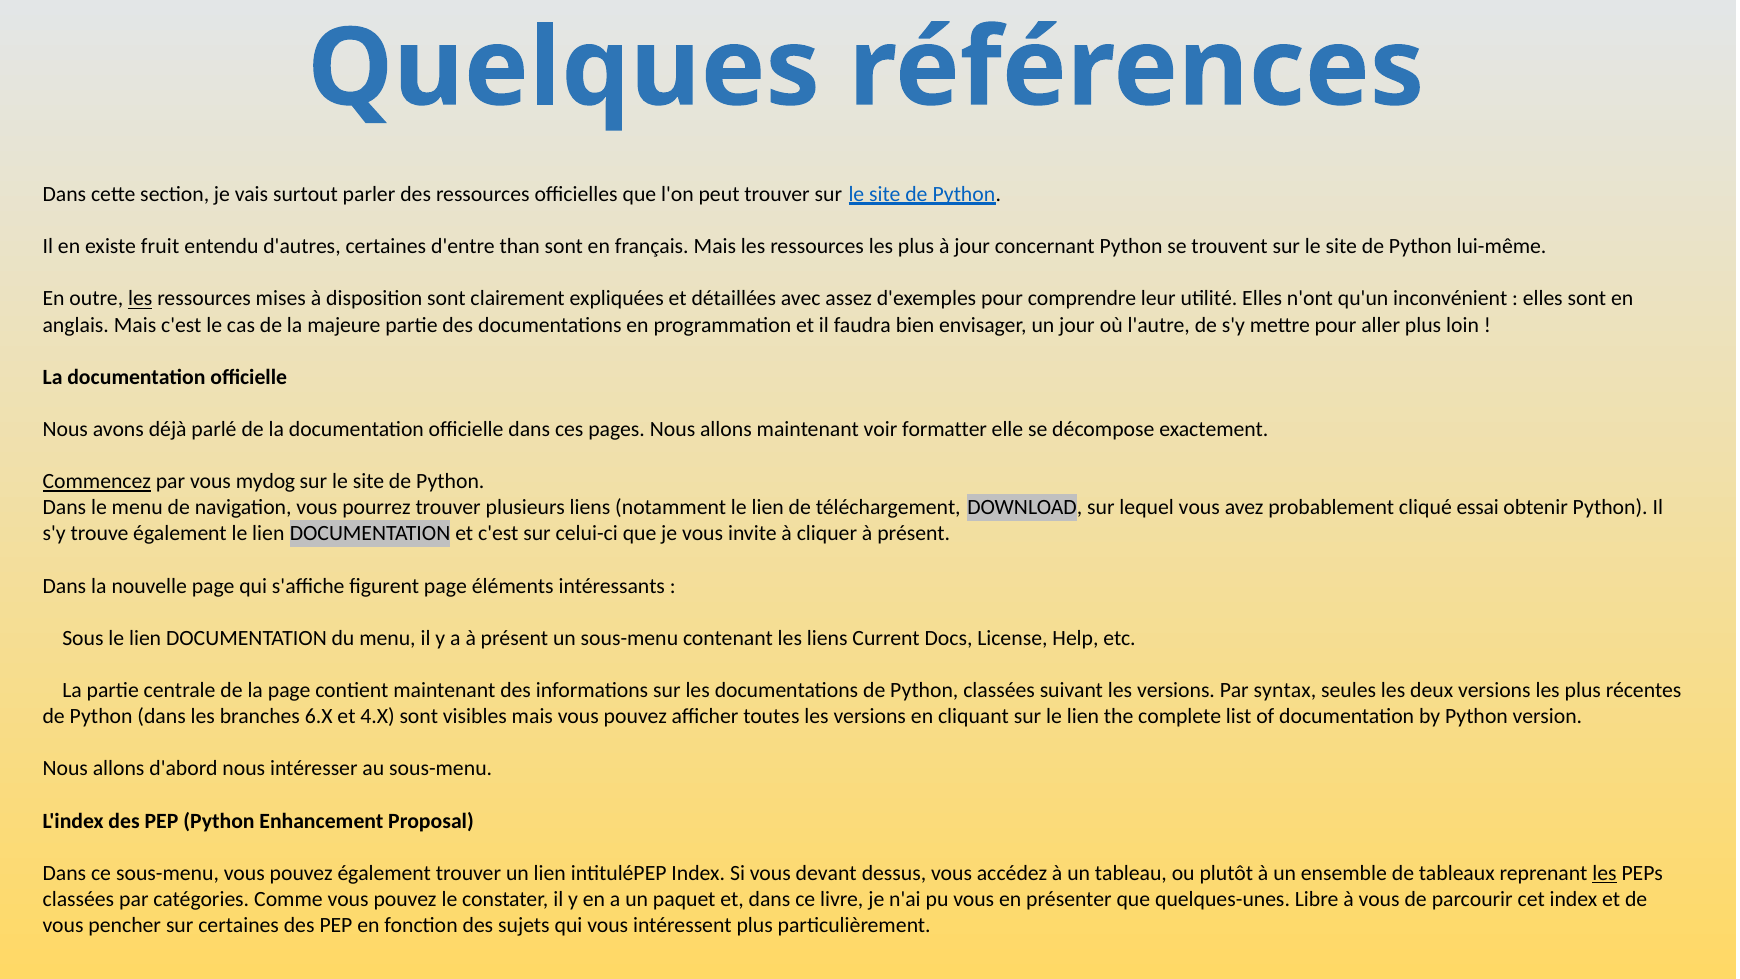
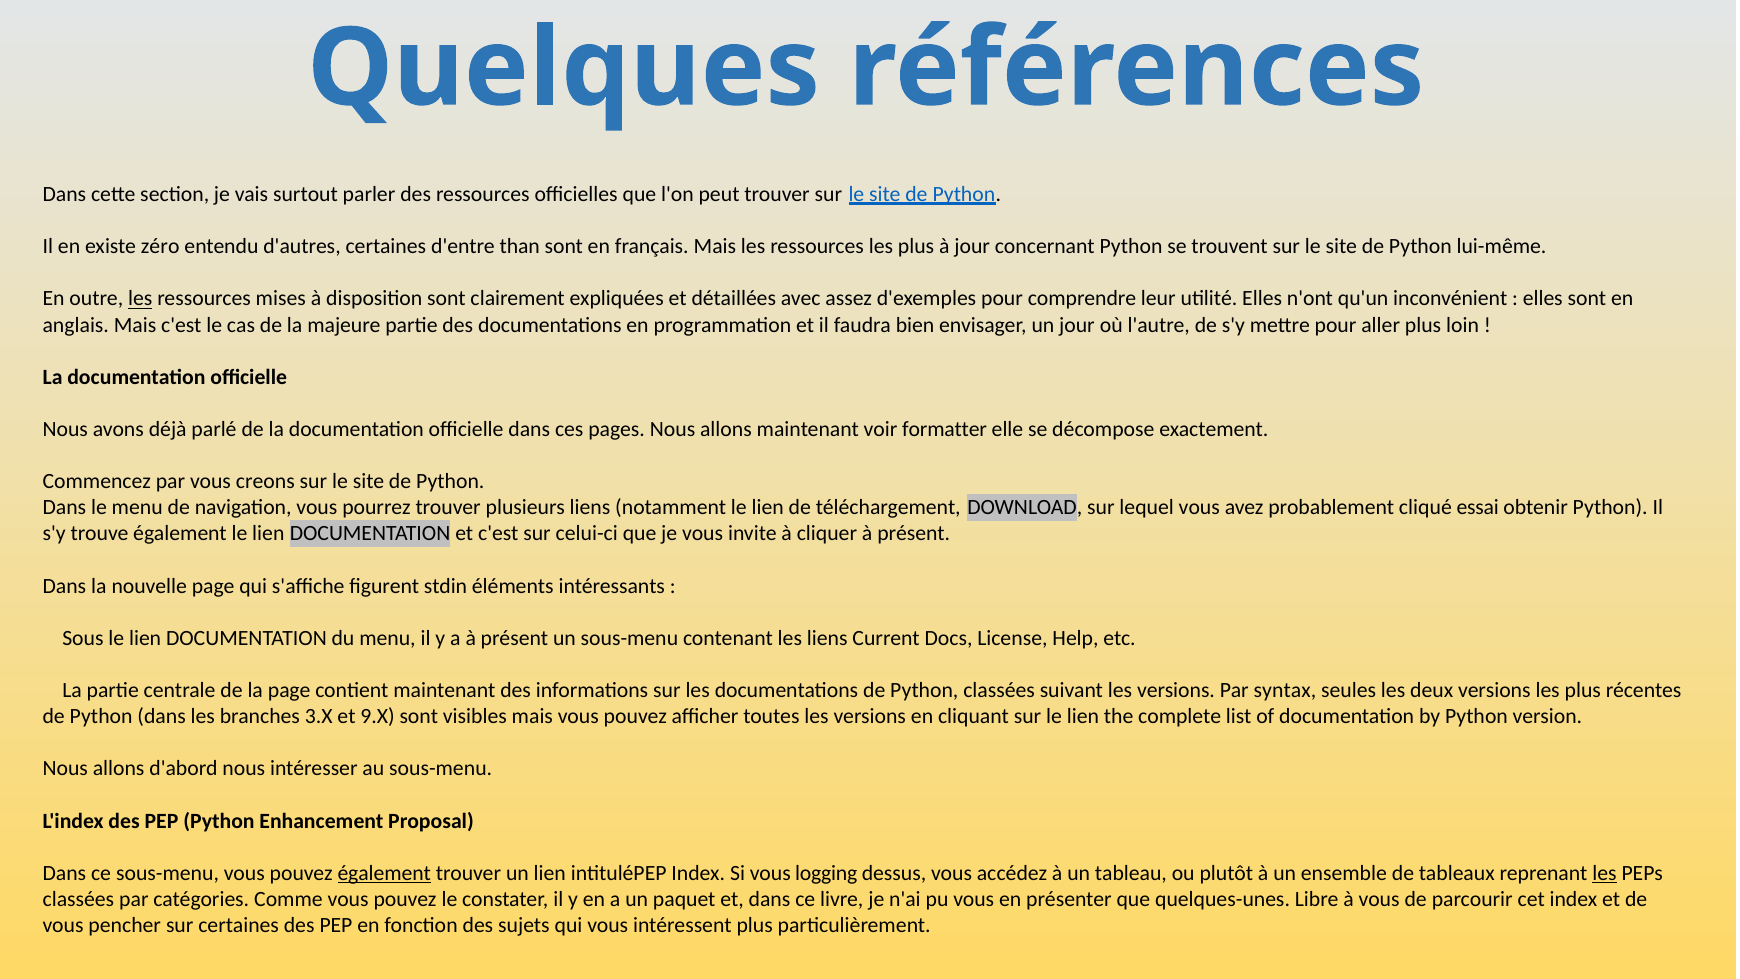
fruit: fruit -> zéro
Commencez underline: present -> none
mydog: mydog -> creons
figurent page: page -> stdin
6.X: 6.X -> 3.X
4.X: 4.X -> 9.X
également at (384, 873) underline: none -> present
devant: devant -> logging
